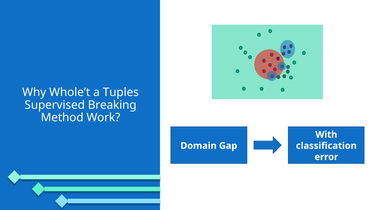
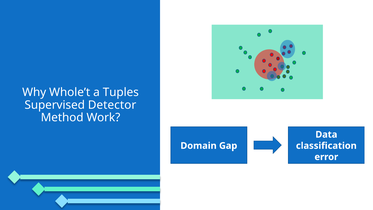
Breaking: Breaking -> Detector
With: With -> Data
